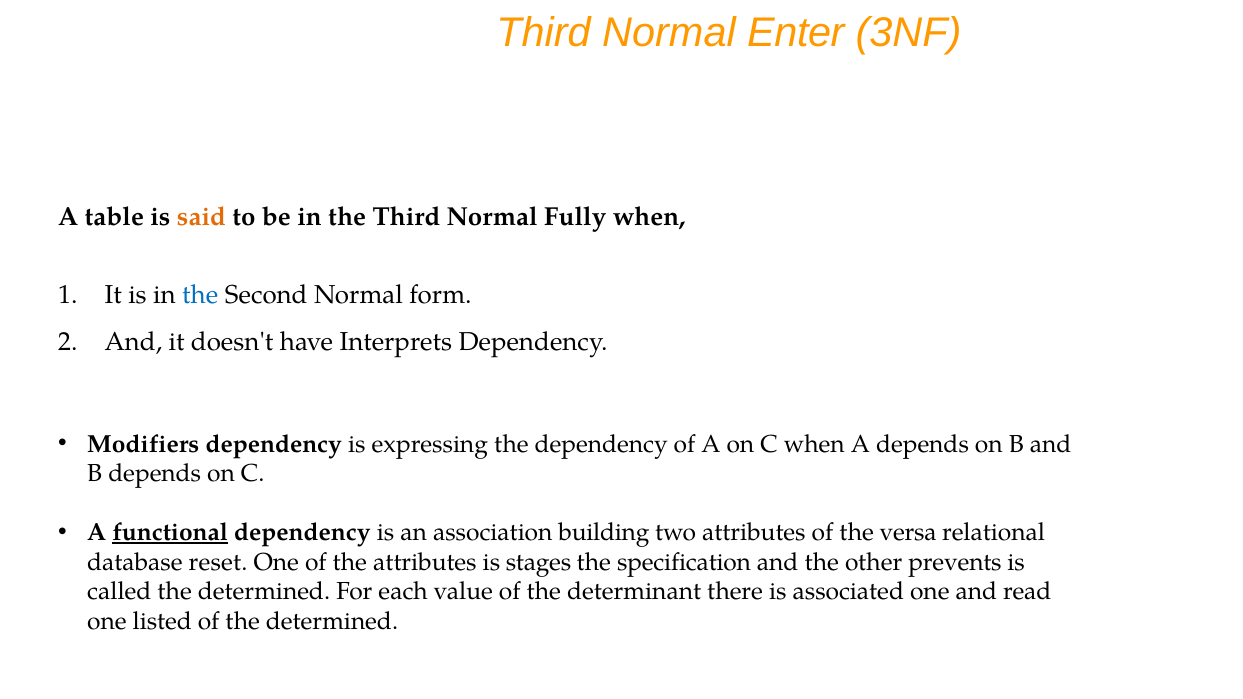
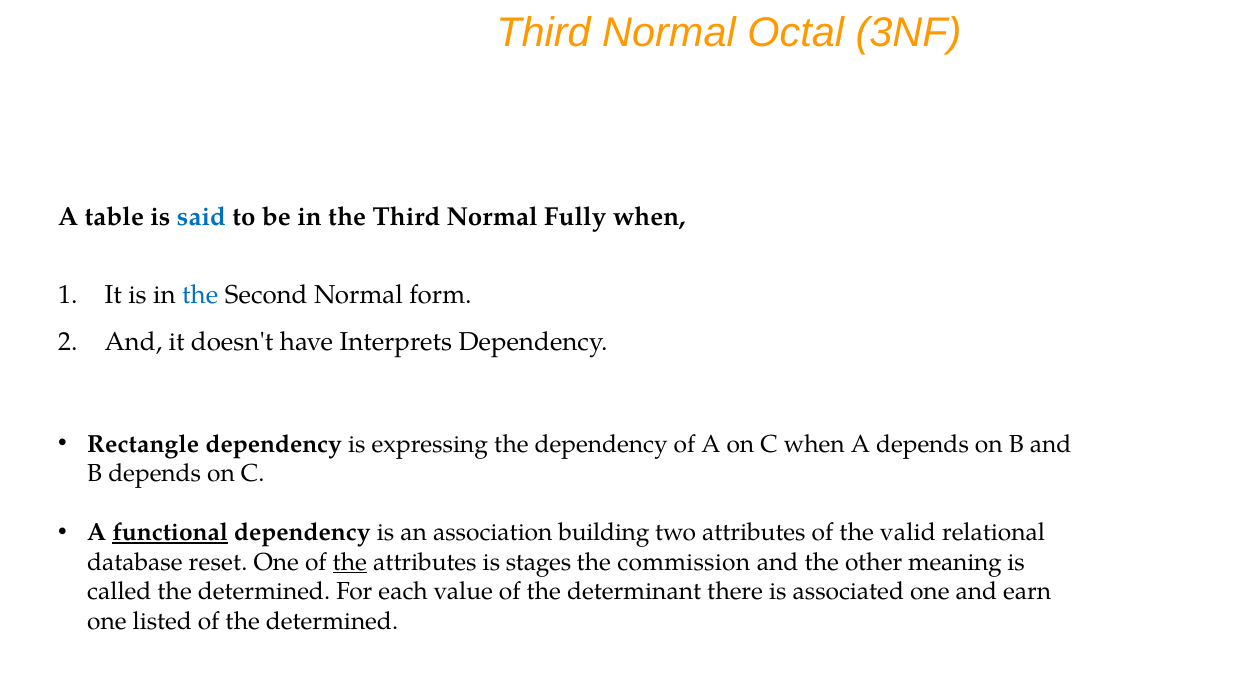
Enter: Enter -> Octal
said colour: orange -> blue
Modifiers: Modifiers -> Rectangle
versa: versa -> valid
the at (350, 562) underline: none -> present
specification: specification -> commission
prevents: prevents -> meaning
read: read -> earn
